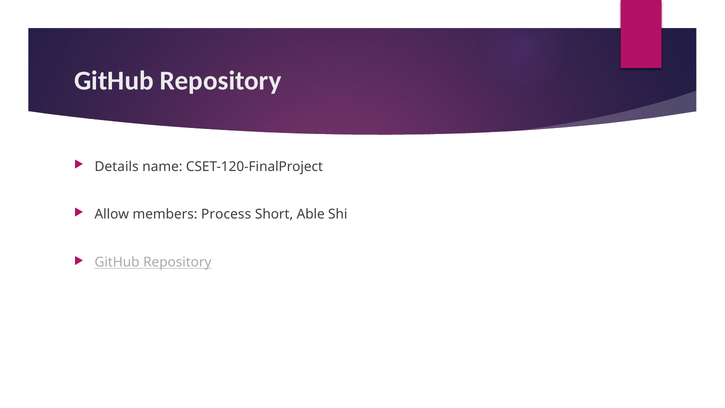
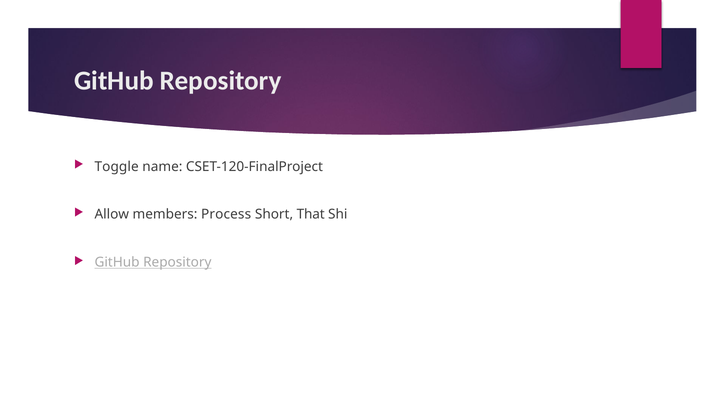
Details: Details -> Toggle
Able: Able -> That
